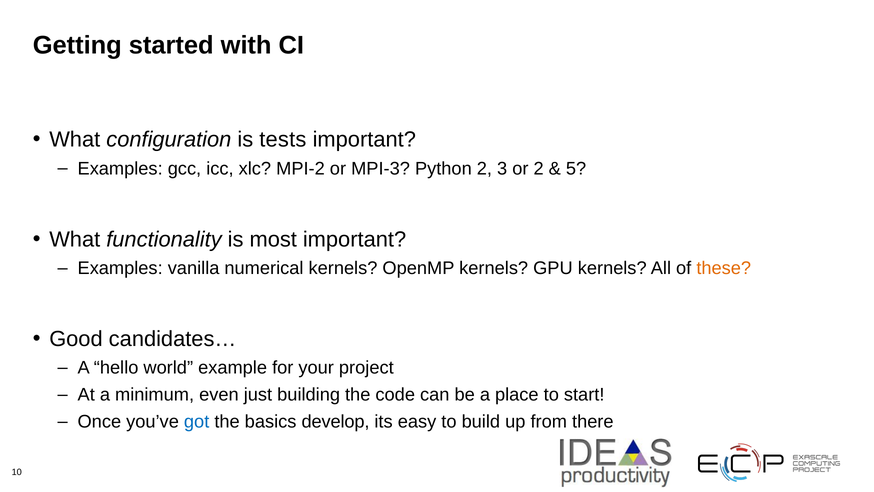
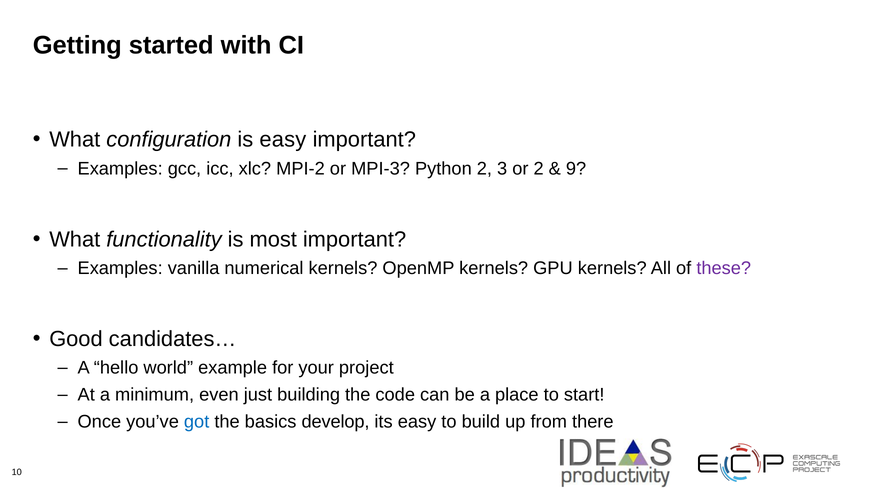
is tests: tests -> easy
5: 5 -> 9
these colour: orange -> purple
